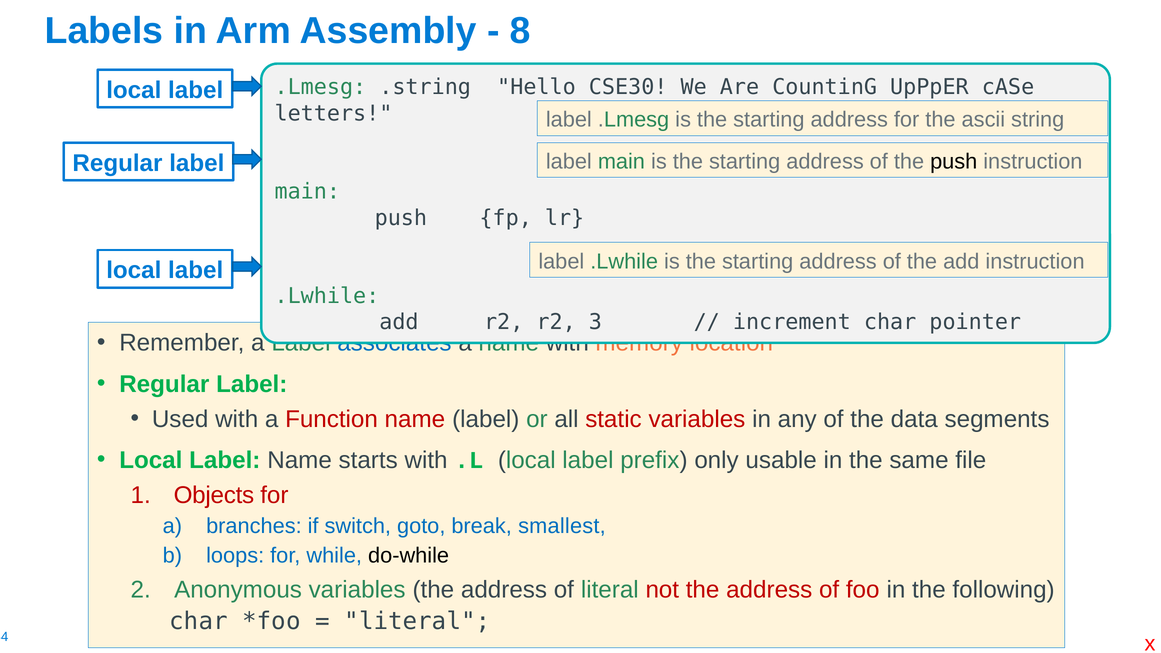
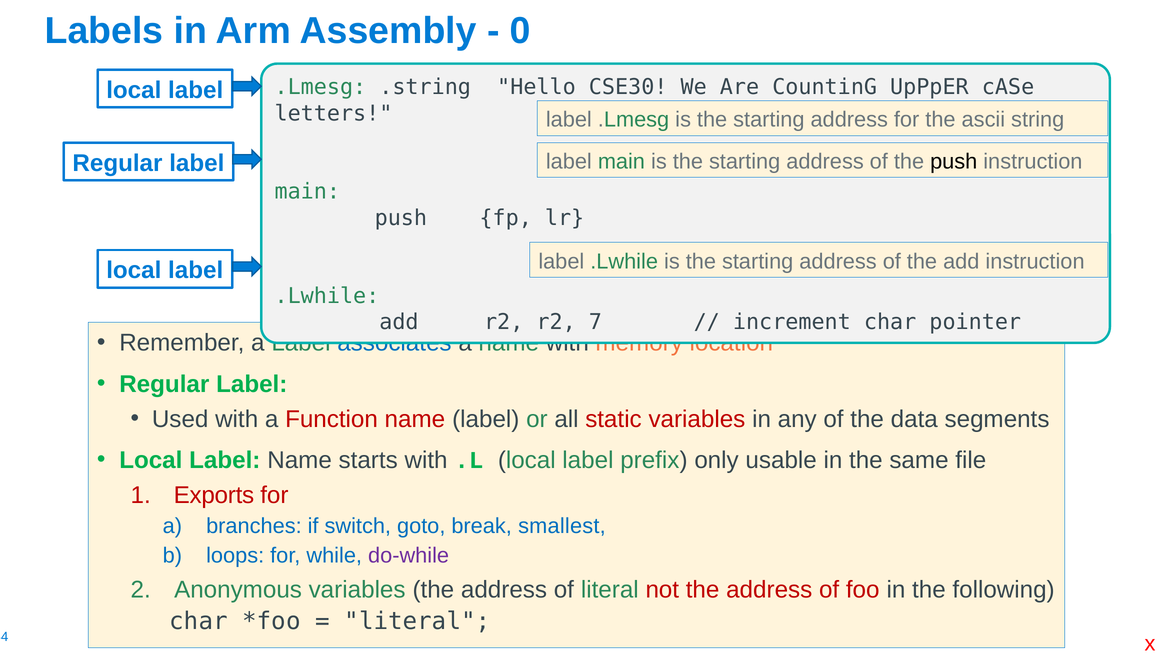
8: 8 -> 0
3: 3 -> 7
Objects: Objects -> Exports
do-while colour: black -> purple
